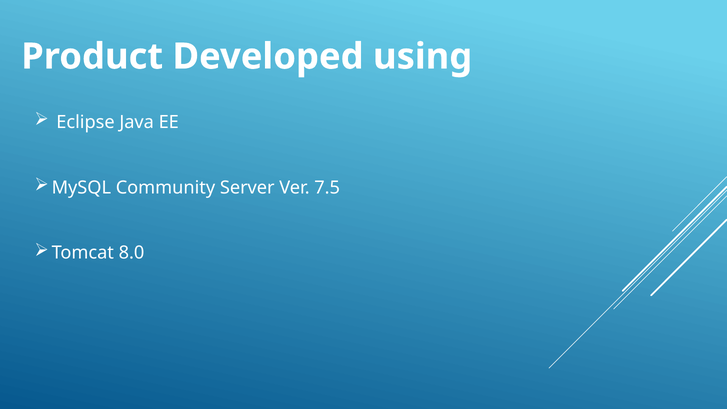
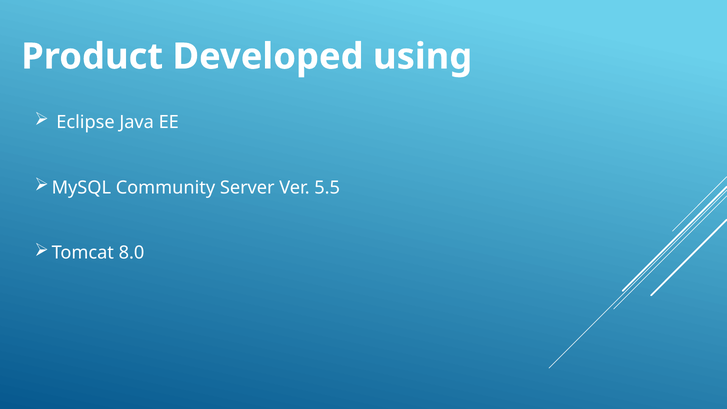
7.5: 7.5 -> 5.5
